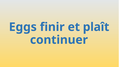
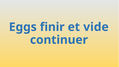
plaît: plaît -> vide
